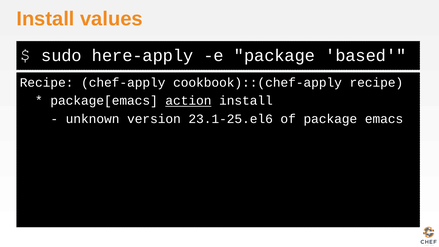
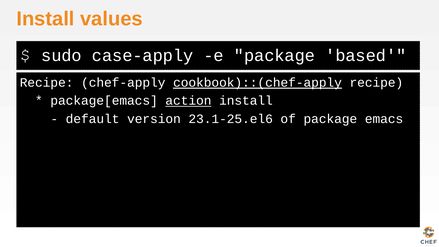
here-apply: here-apply -> case-apply
cookbook)::(chef-apply underline: none -> present
unknown: unknown -> default
